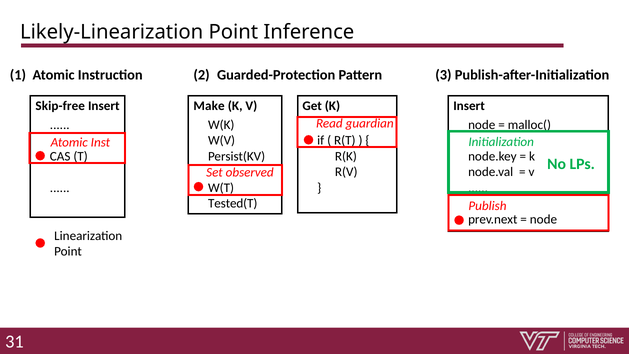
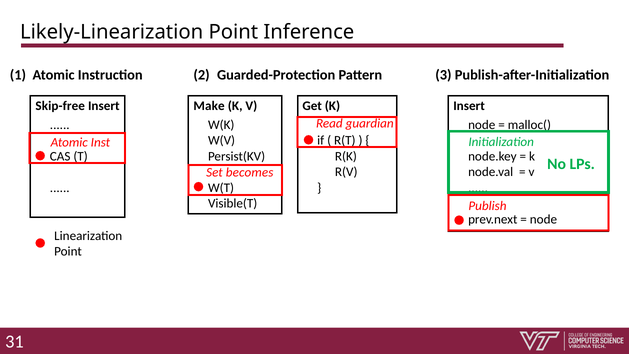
observed: observed -> becomes
Tested(T: Tested(T -> Visible(T
